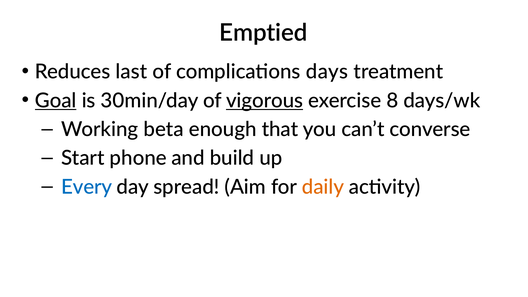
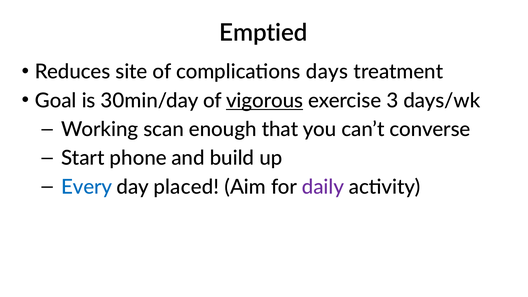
last: last -> site
Goal underline: present -> none
8: 8 -> 3
beta: beta -> scan
spread: spread -> placed
daily colour: orange -> purple
